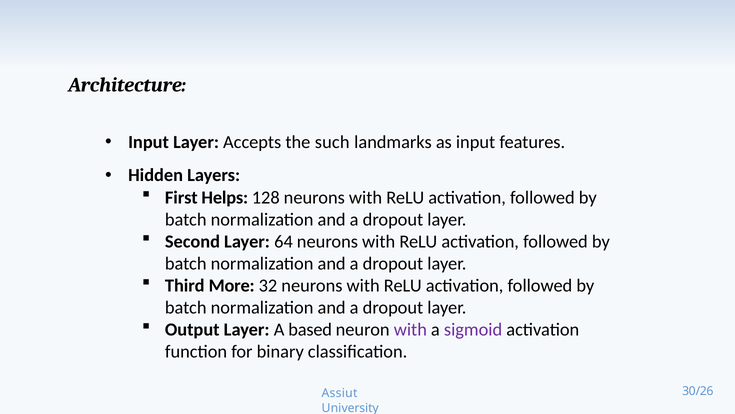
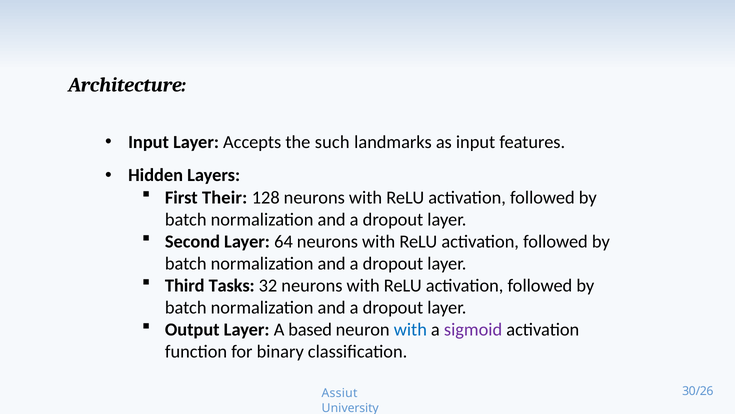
Helps: Helps -> Their
More: More -> Tasks
with at (410, 330) colour: purple -> blue
